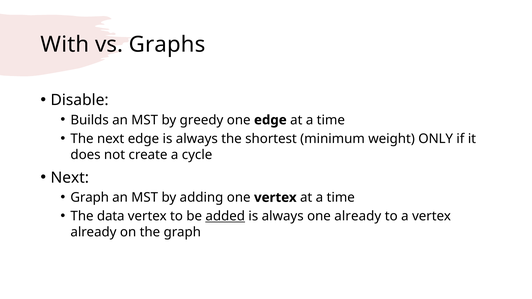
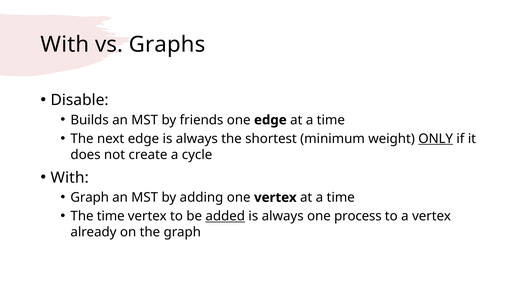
greedy: greedy -> friends
ONLY underline: none -> present
Next at (70, 178): Next -> With
The data: data -> time
one already: already -> process
